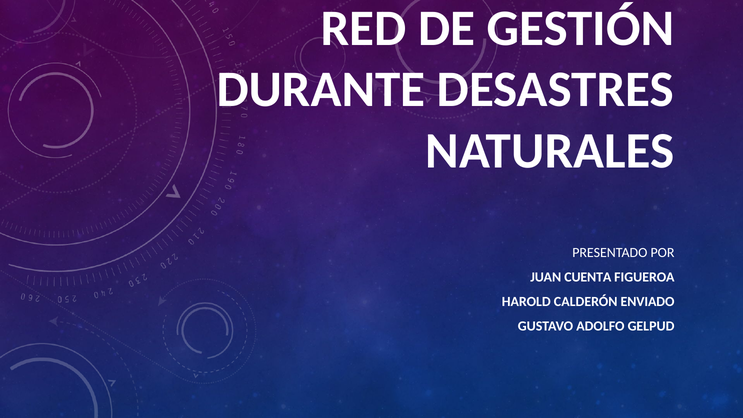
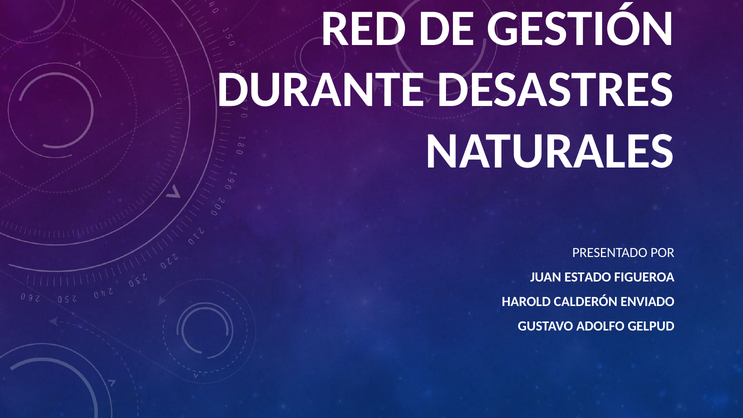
CUENTA: CUENTA -> ESTADO
